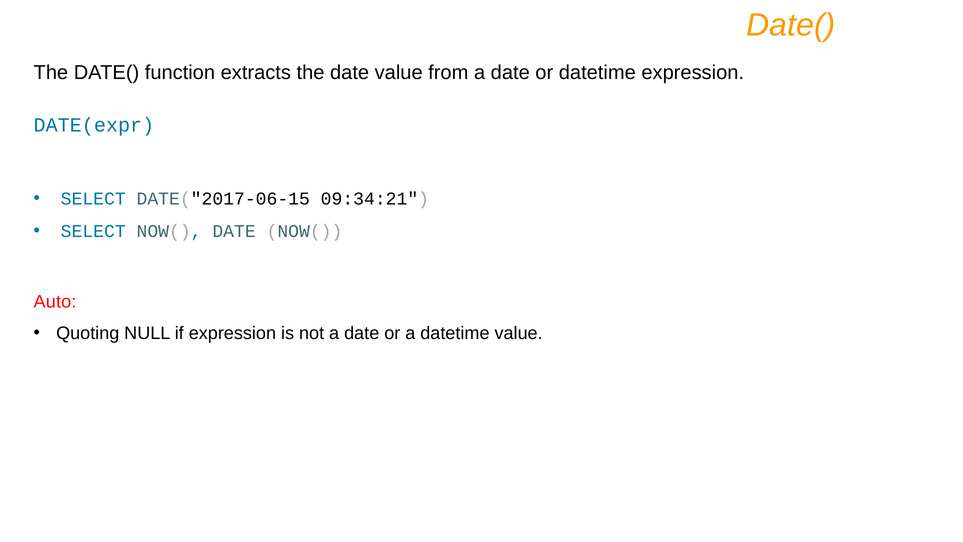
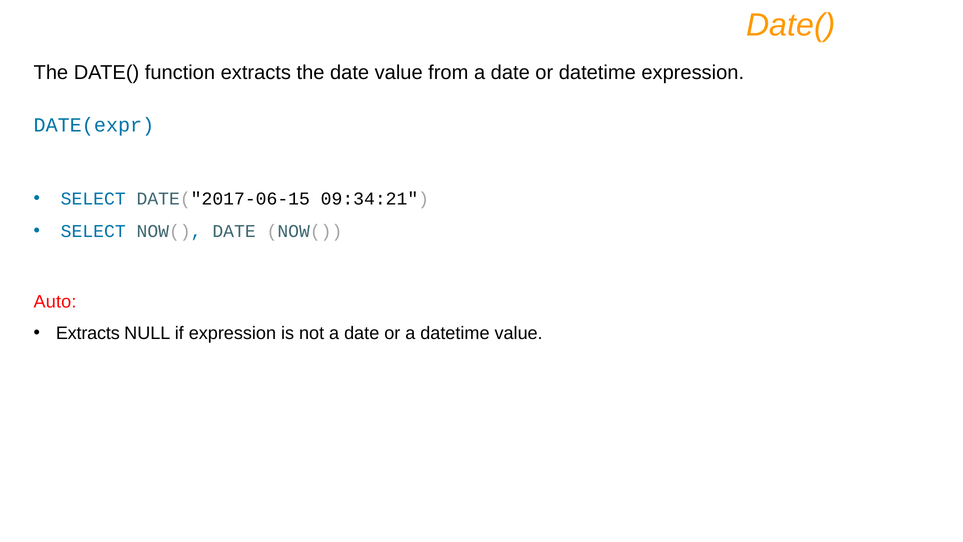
Quoting at (88, 333): Quoting -> Extracts
